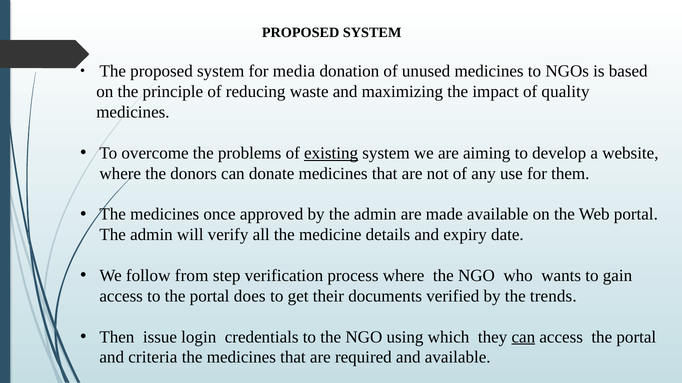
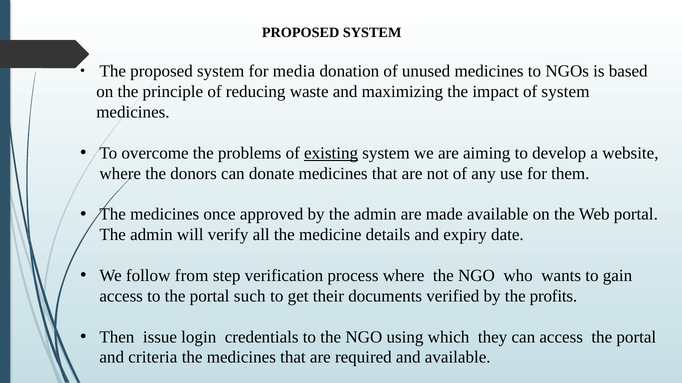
of quality: quality -> system
does: does -> such
trends: trends -> profits
can at (523, 337) underline: present -> none
